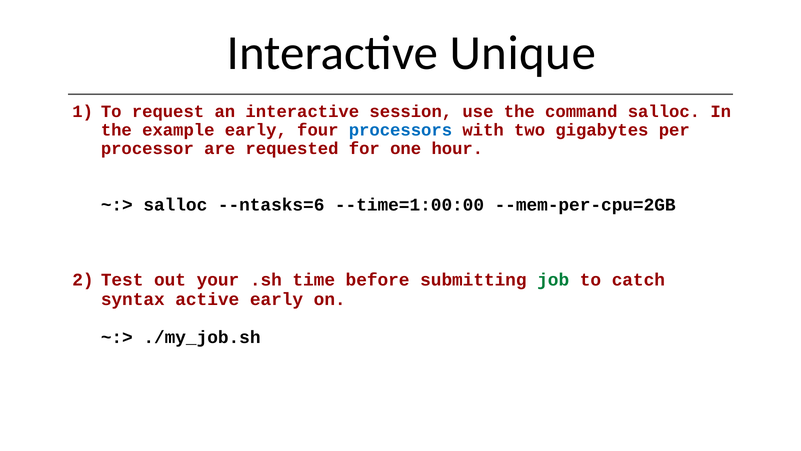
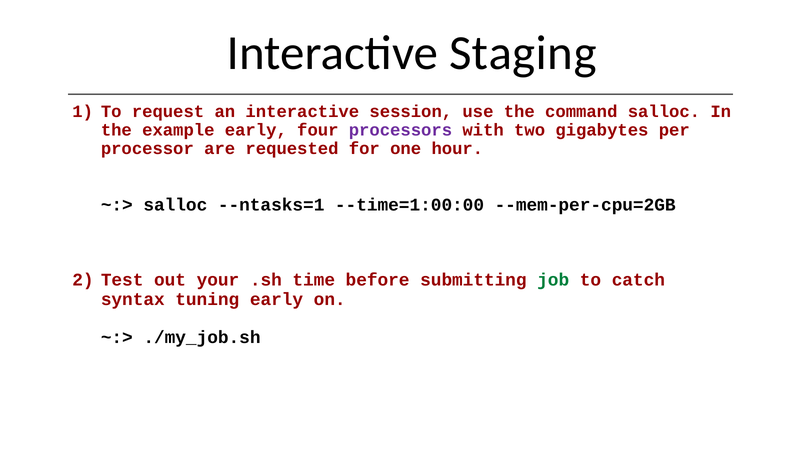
Unique: Unique -> Staging
processors colour: blue -> purple
--ntasks=6: --ntasks=6 -> --ntasks=1
active: active -> tuning
